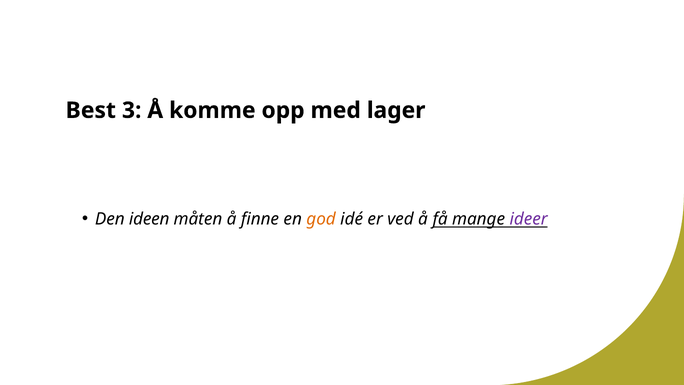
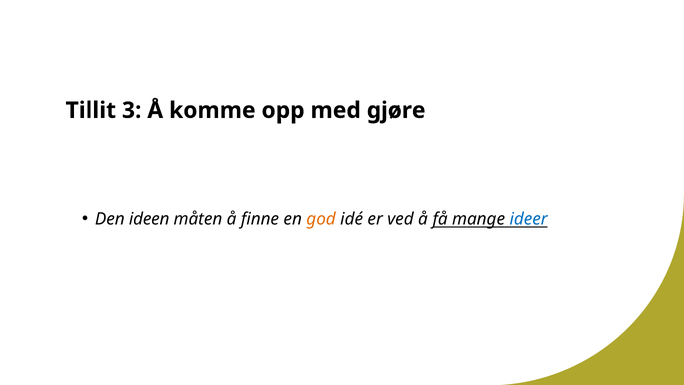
Best: Best -> Tillit
lager: lager -> gjøre
ideer colour: purple -> blue
